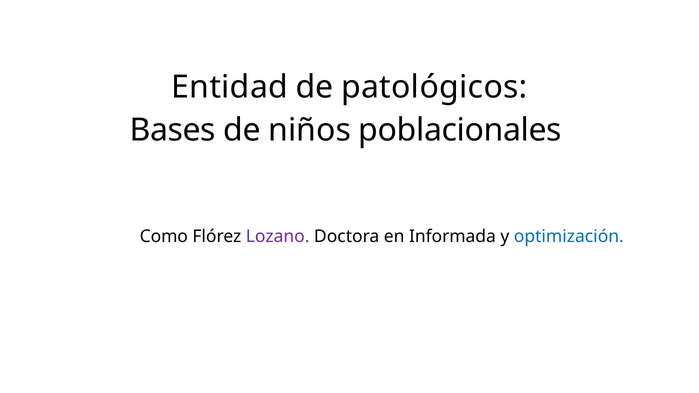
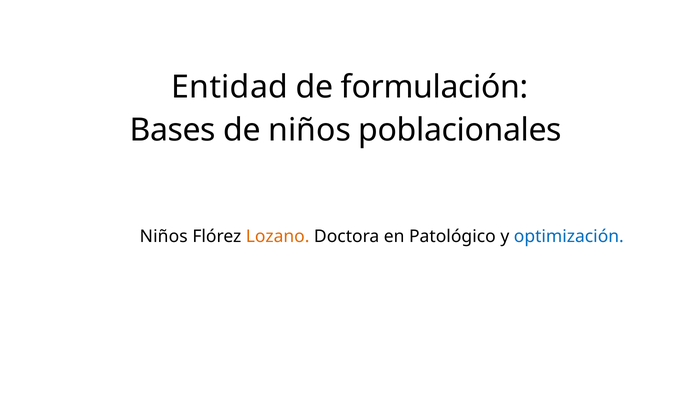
patológicos: patológicos -> formulación
Como at (164, 237): Como -> Niños
Lozano colour: purple -> orange
Informada: Informada -> Patológico
